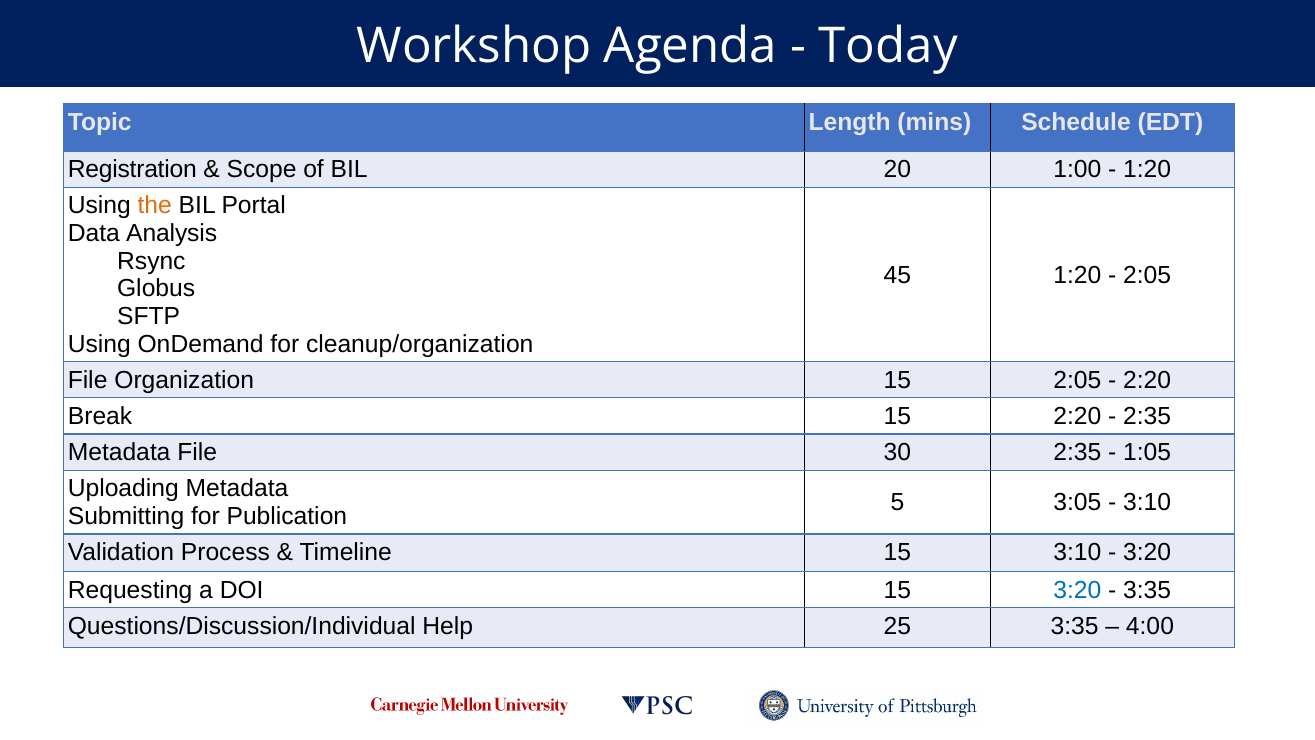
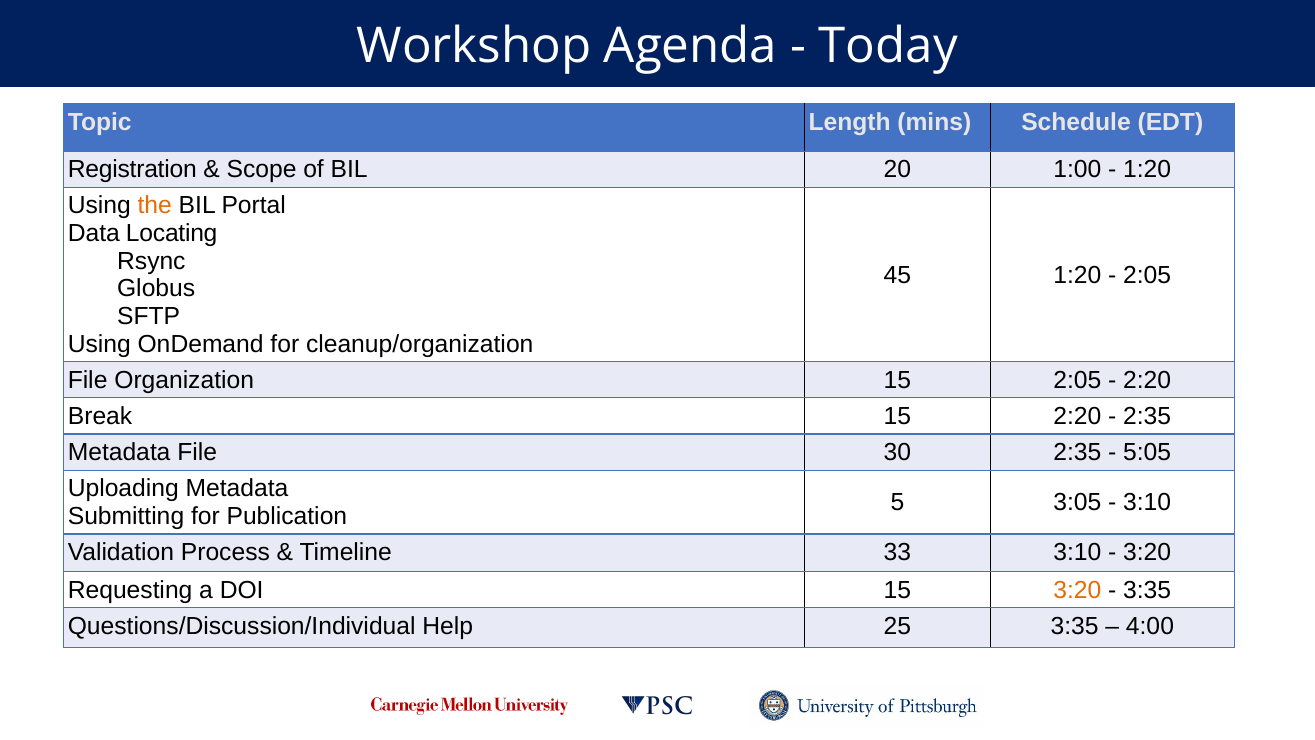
Analysis: Analysis -> Locating
1:05: 1:05 -> 5:05
Timeline 15: 15 -> 33
3:20 at (1077, 590) colour: blue -> orange
